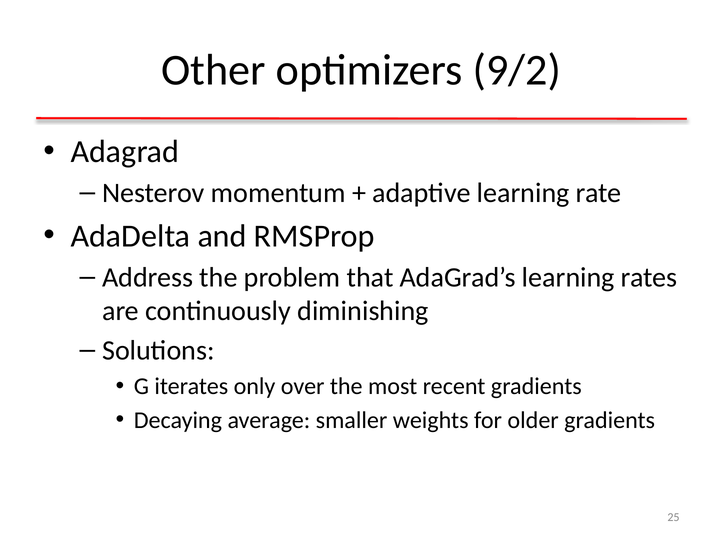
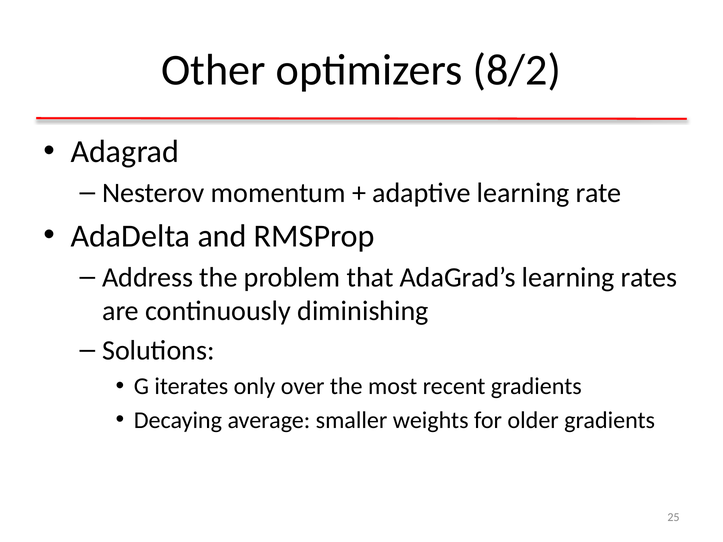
9/2: 9/2 -> 8/2
